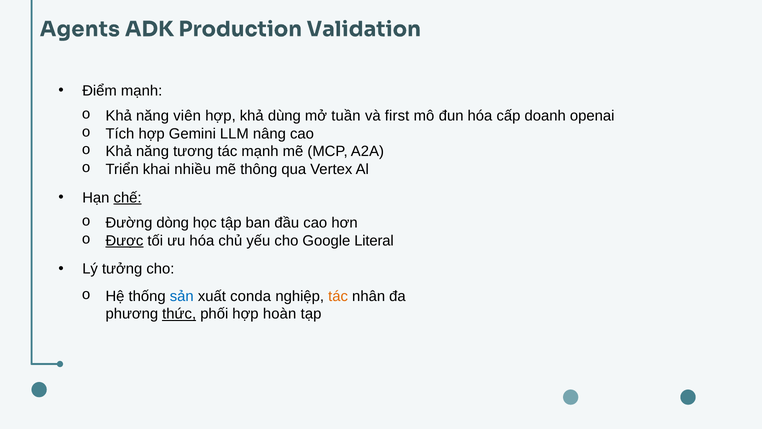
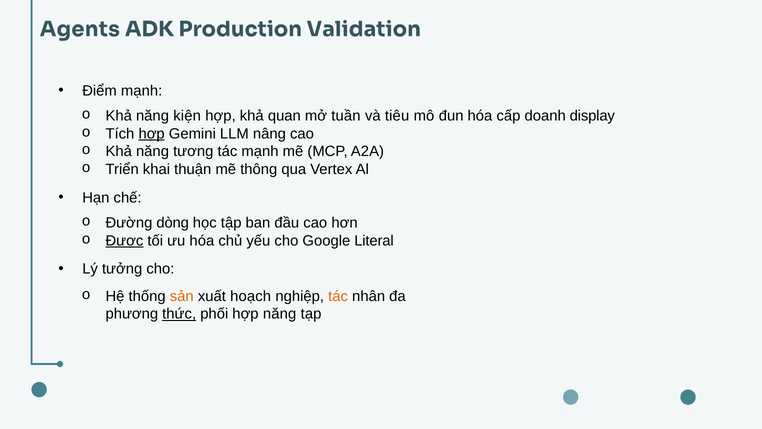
viên: viên -> kiện
dùng: dùng -> quan
first: first -> tiêu
openai: openai -> display
hợp at (152, 134) underline: none -> present
nhiều: nhiều -> thuận
chế underline: present -> none
sản colour: blue -> orange
conda: conda -> hoạch
hợp hoàn: hoàn -> năng
